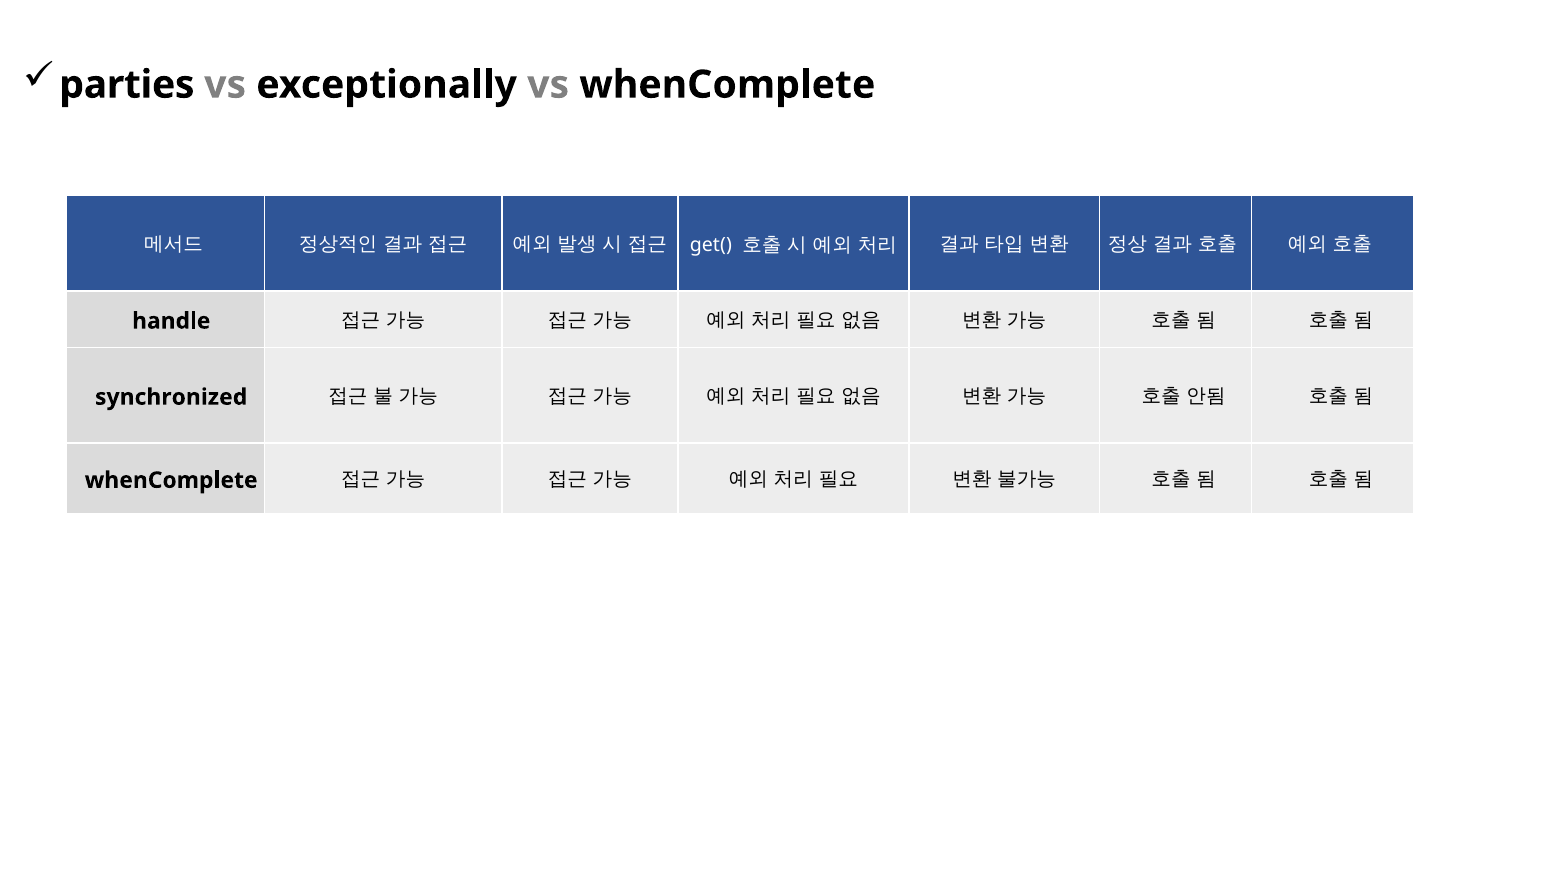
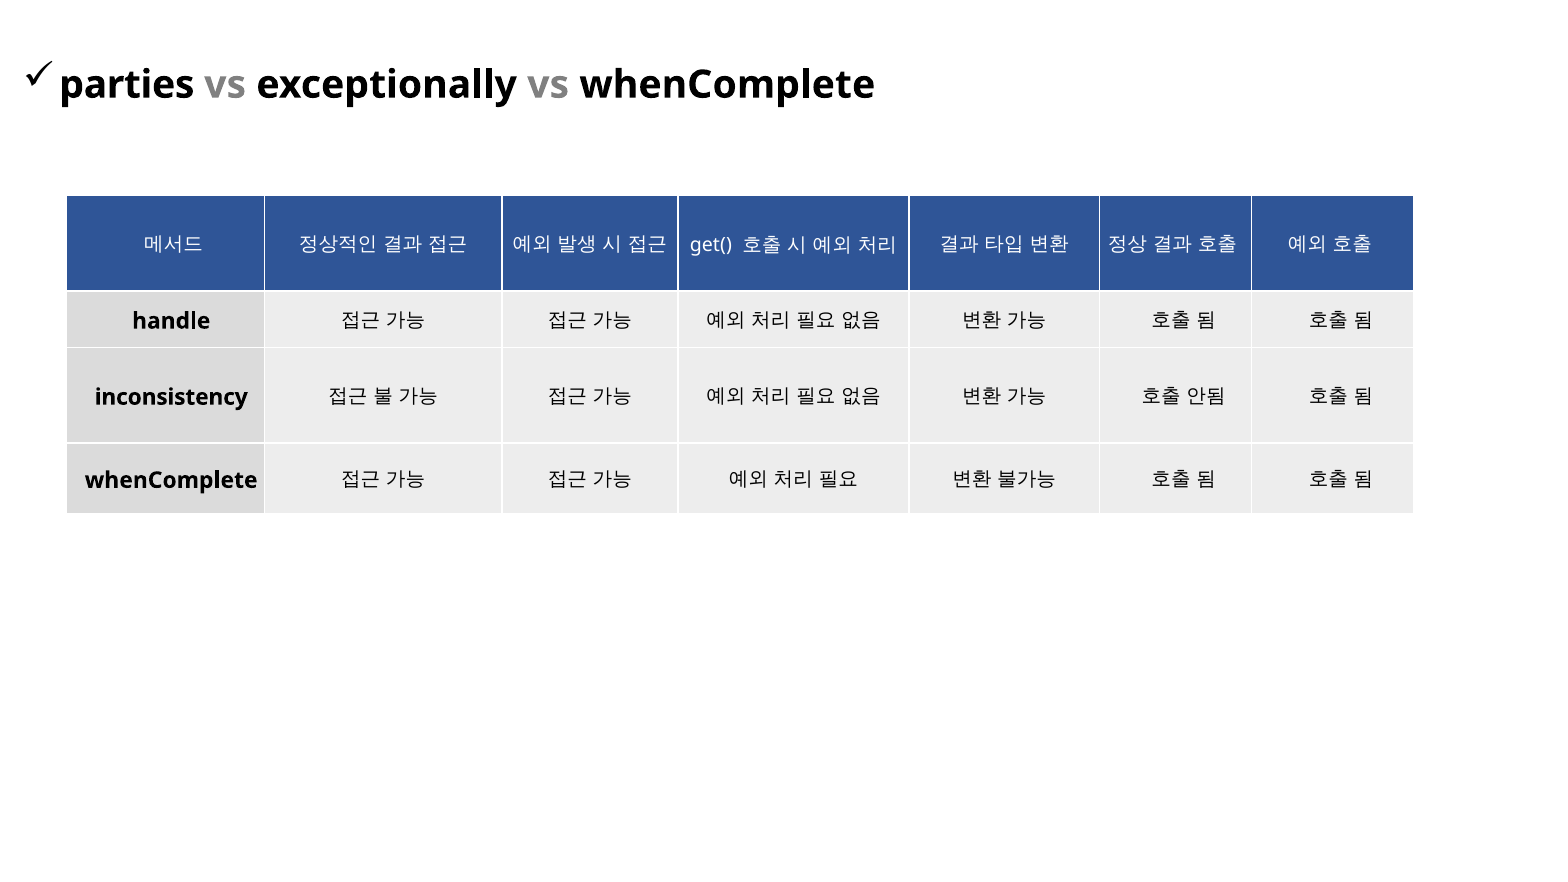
synchronized: synchronized -> inconsistency
